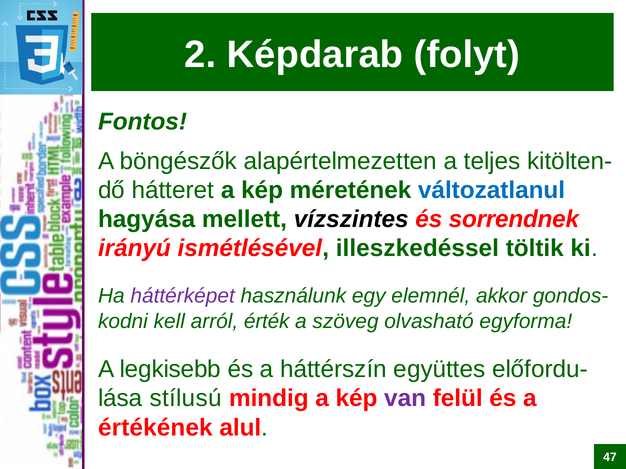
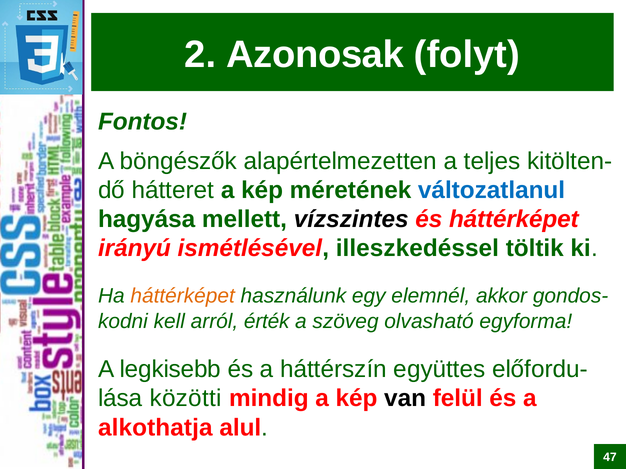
Képdarab: Képdarab -> Azonosak
és sorrendnek: sorrendnek -> háttérképet
háttérképet at (183, 296) colour: purple -> orange
stílusú: stílusú -> közötti
van colour: purple -> black
értékének: értékének -> alkothatja
